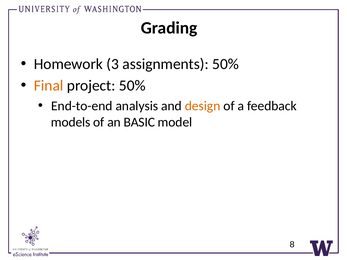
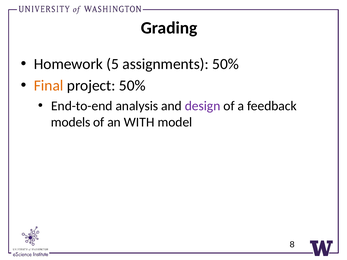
3: 3 -> 5
design colour: orange -> purple
BASIC: BASIC -> WITH
